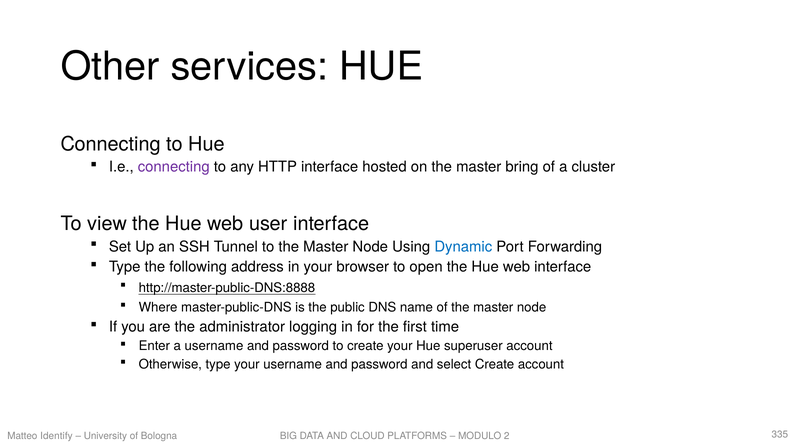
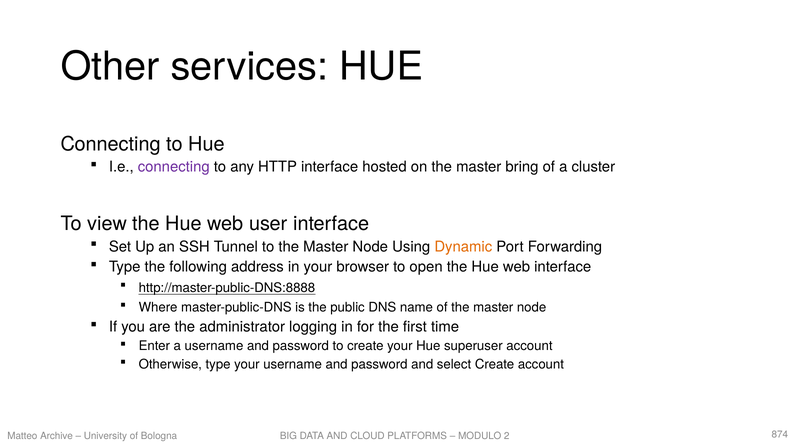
Dynamic colour: blue -> orange
Identify: Identify -> Archive
335: 335 -> 874
